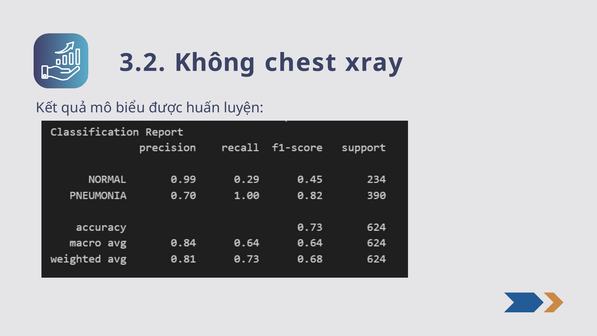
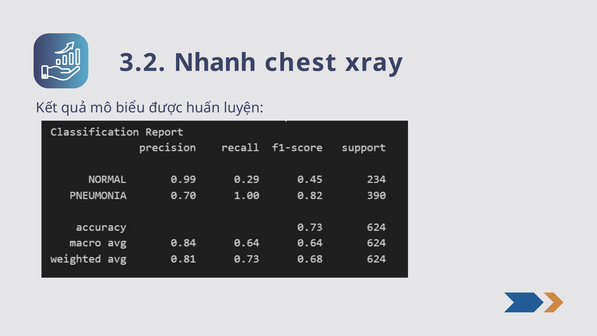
Không: Không -> Nhanh
